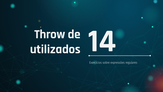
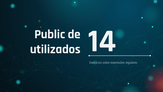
Throw: Throw -> Public
